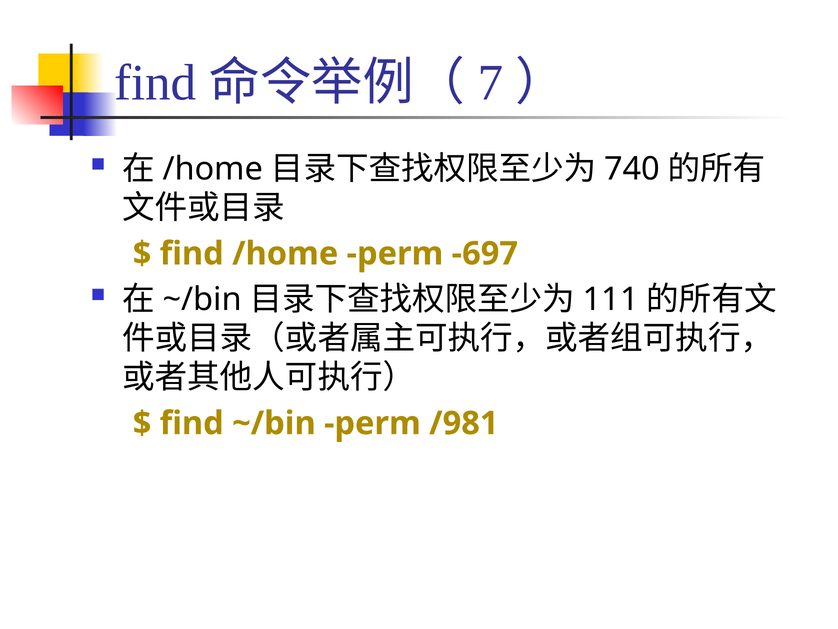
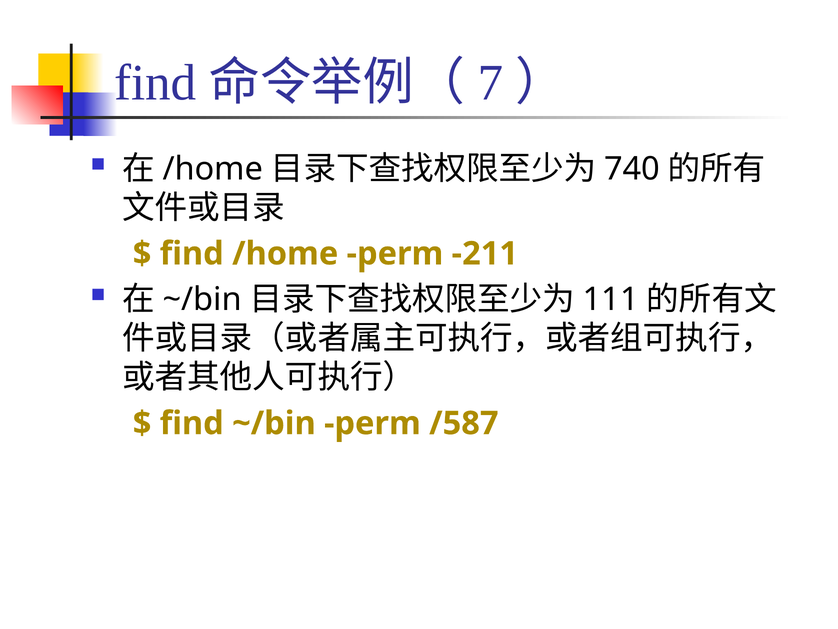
-697: -697 -> -211
/981: /981 -> /587
